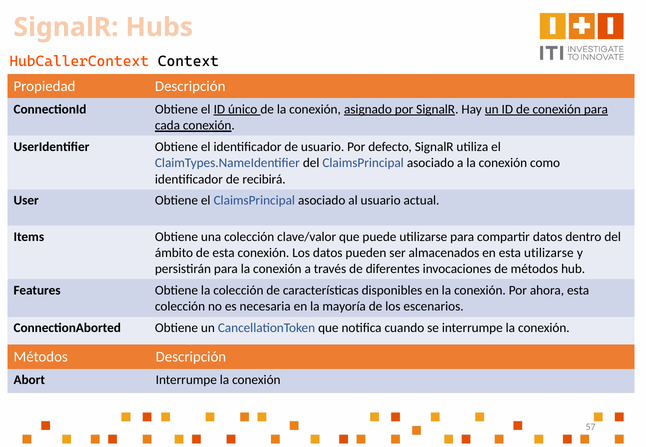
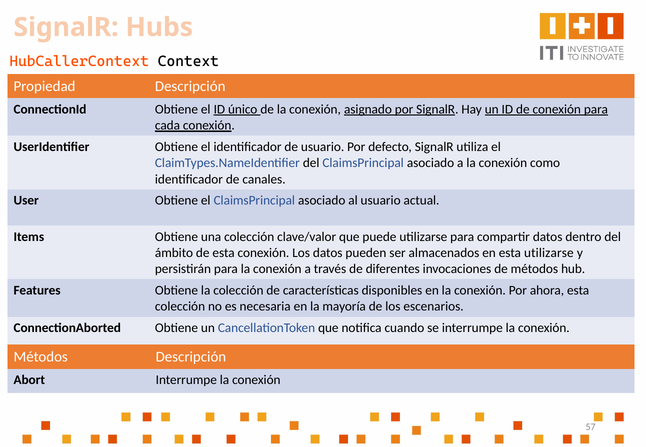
recibirá: recibirá -> canales
